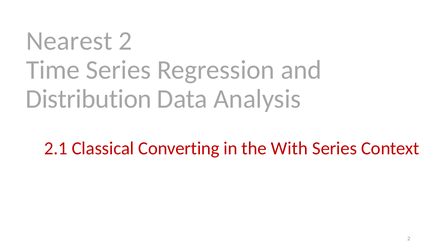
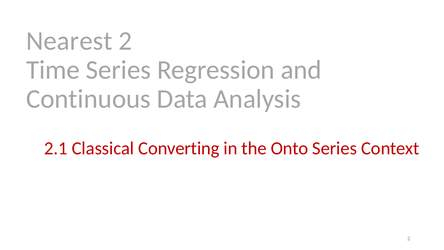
Distribution: Distribution -> Continuous
With: With -> Onto
